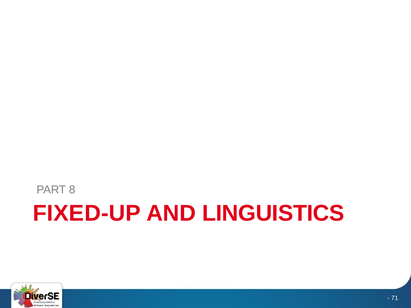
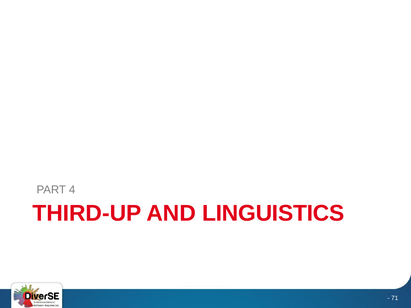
8: 8 -> 4
FIXED-UP: FIXED-UP -> THIRD-UP
